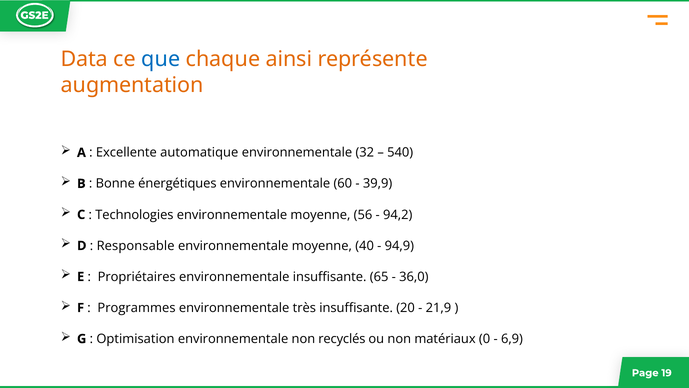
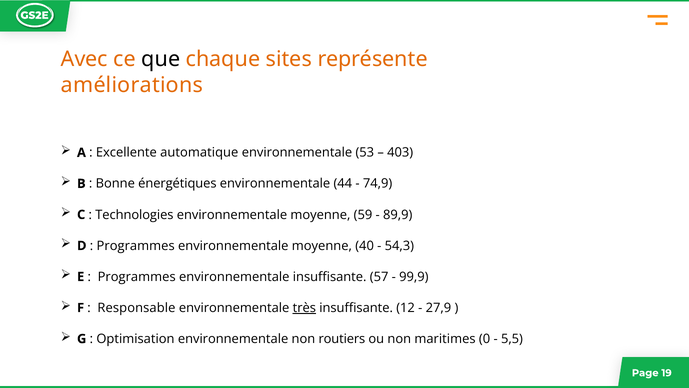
Data: Data -> Avec
que colour: blue -> black
ainsi: ainsi -> sites
augmentation: augmentation -> améliorations
32: 32 -> 53
540: 540 -> 403
60: 60 -> 44
39,9: 39,9 -> 74,9
56: 56 -> 59
94,2: 94,2 -> 89,9
Responsable at (136, 245): Responsable -> Programmes
94,9: 94,9 -> 54,3
Propriétaires at (137, 277): Propriétaires -> Programmes
65: 65 -> 57
36,0: 36,0 -> 99,9
Programmes: Programmes -> Responsable
très underline: none -> present
20: 20 -> 12
21,9: 21,9 -> 27,9
recyclés: recyclés -> routiers
matériaux: matériaux -> maritimes
6,9: 6,9 -> 5,5
